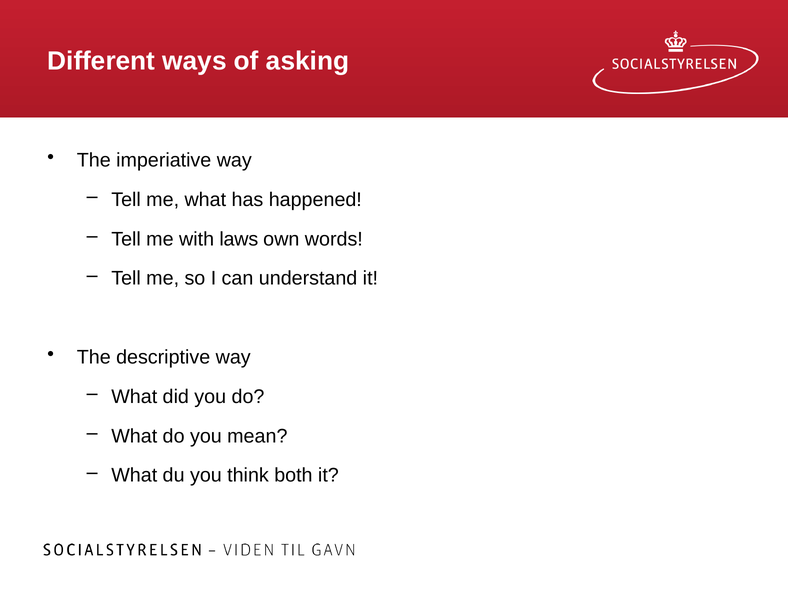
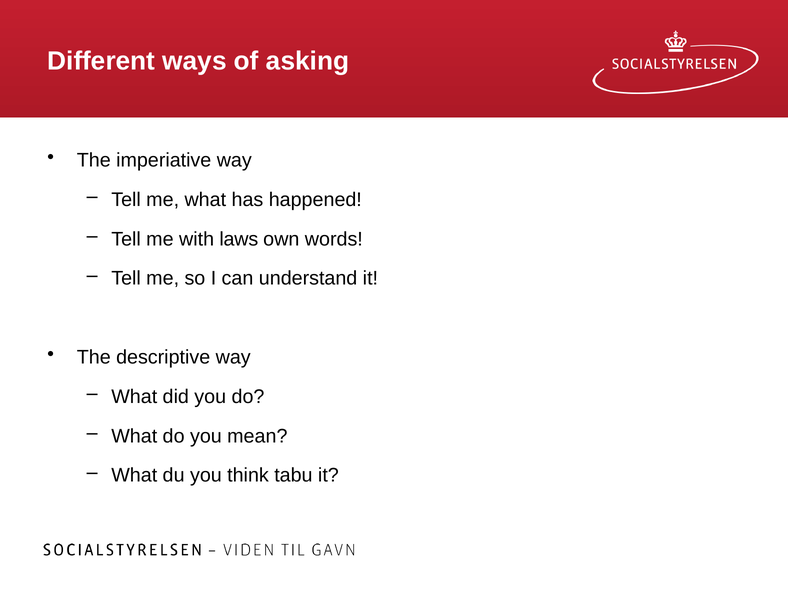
both: both -> tabu
